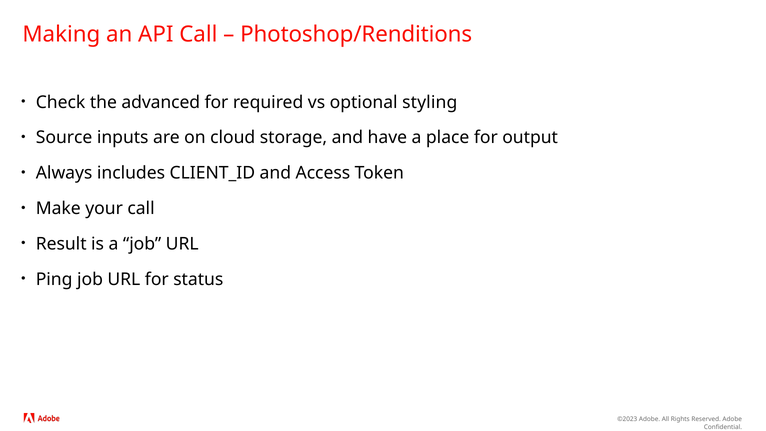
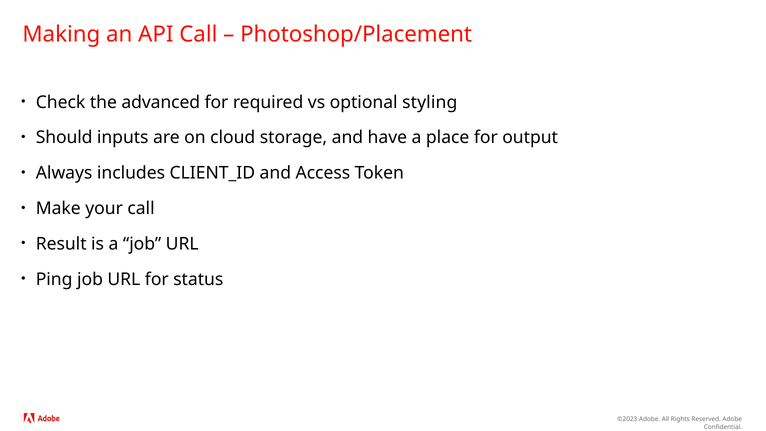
Photoshop/Renditions: Photoshop/Renditions -> Photoshop/Placement
Source: Source -> Should
